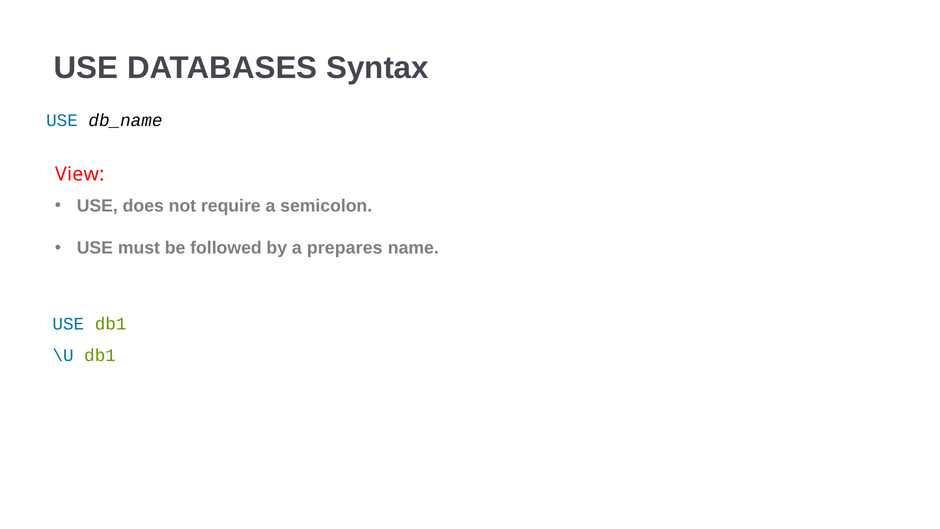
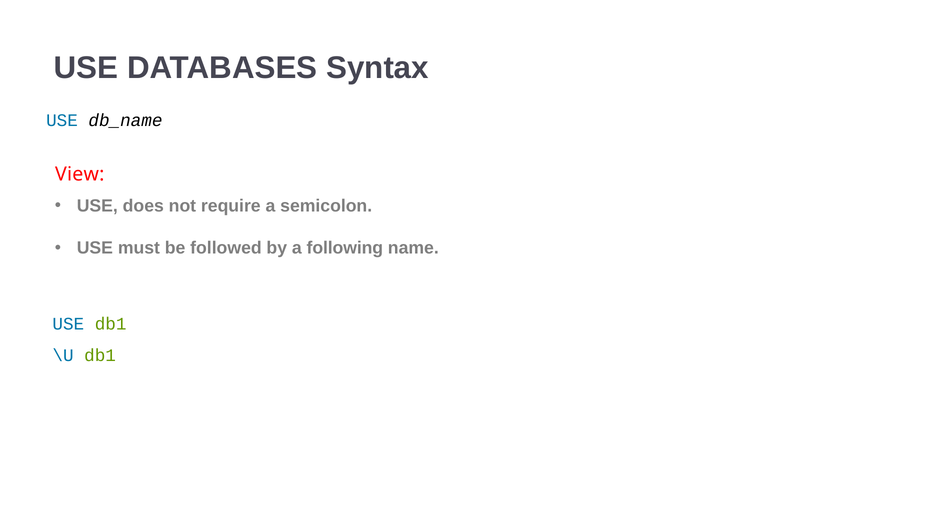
prepares: prepares -> following
